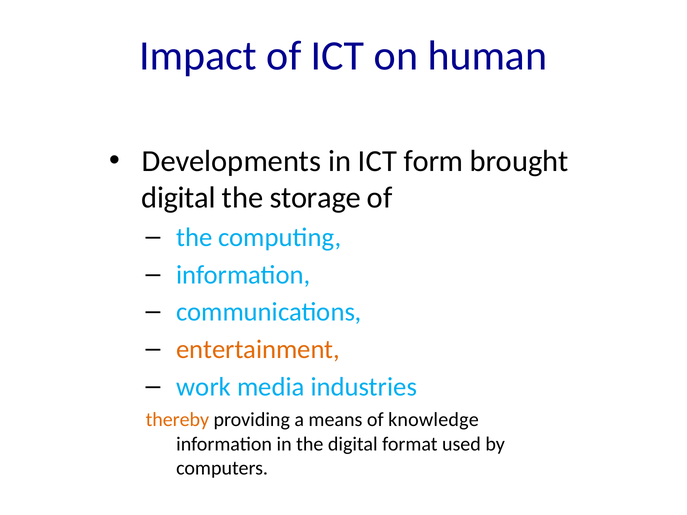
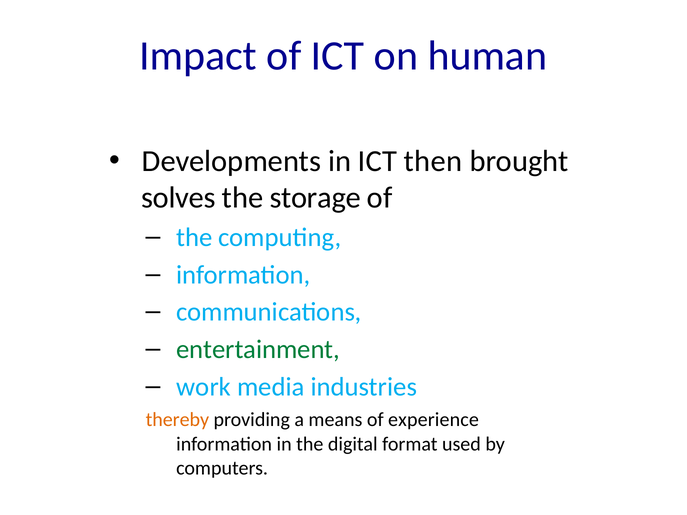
form: form -> then
digital at (179, 198): digital -> solves
entertainment colour: orange -> green
knowledge: knowledge -> experience
